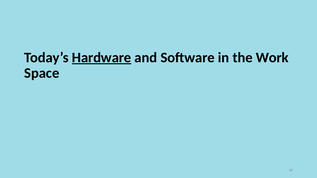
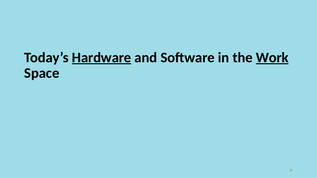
Work underline: none -> present
